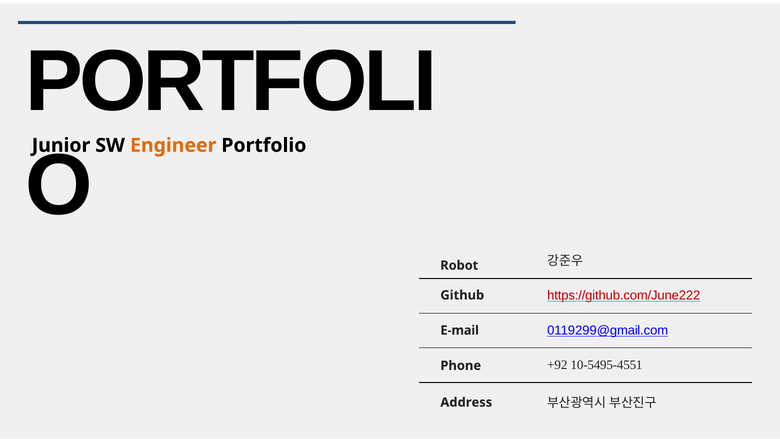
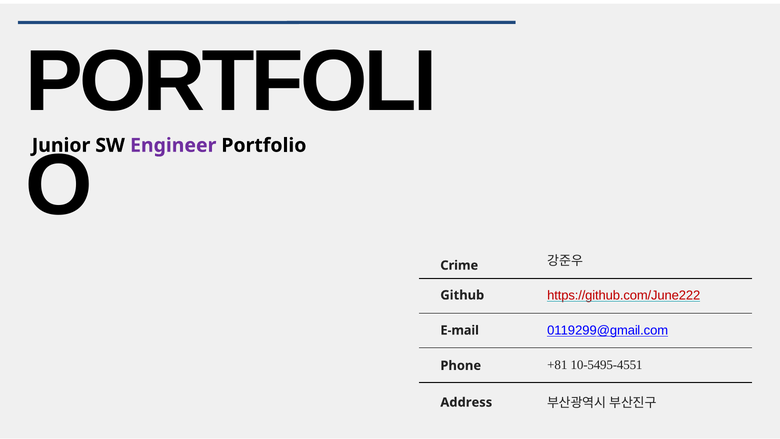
Engineer colour: orange -> purple
Robot: Robot -> Crime
+92: +92 -> +81
